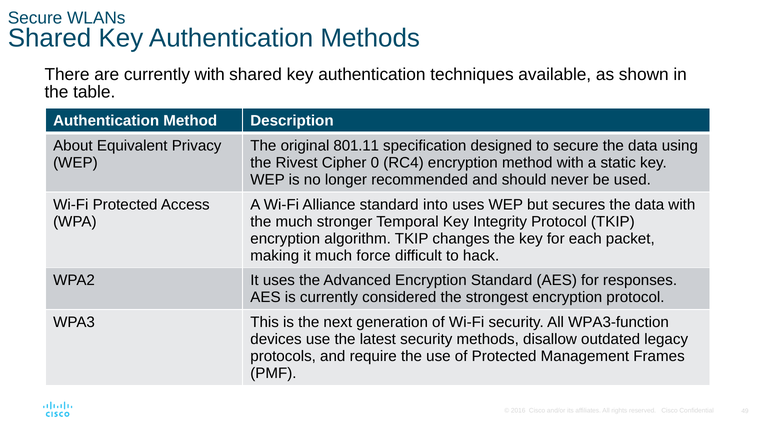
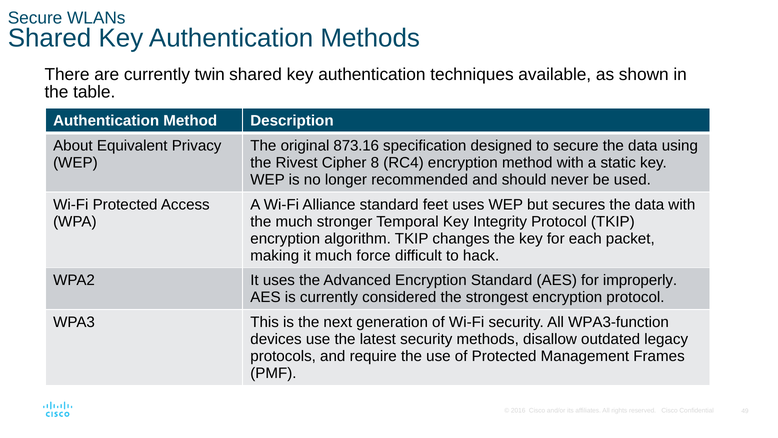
currently with: with -> twin
801.11: 801.11 -> 873.16
0: 0 -> 8
into: into -> feet
responses: responses -> improperly
